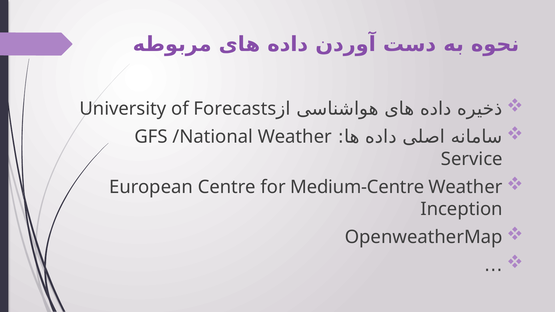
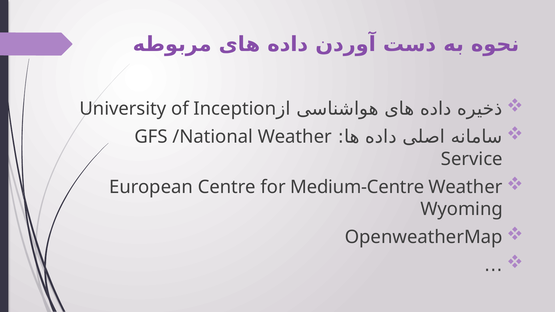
Forecasts: Forecasts -> Inception
Inception: Inception -> Wyoming
